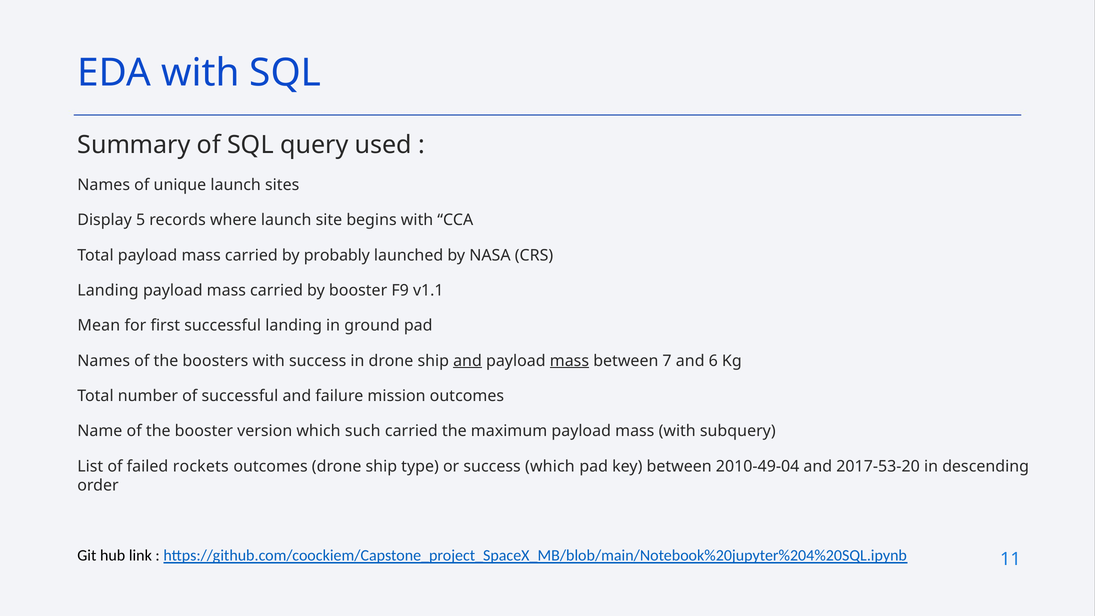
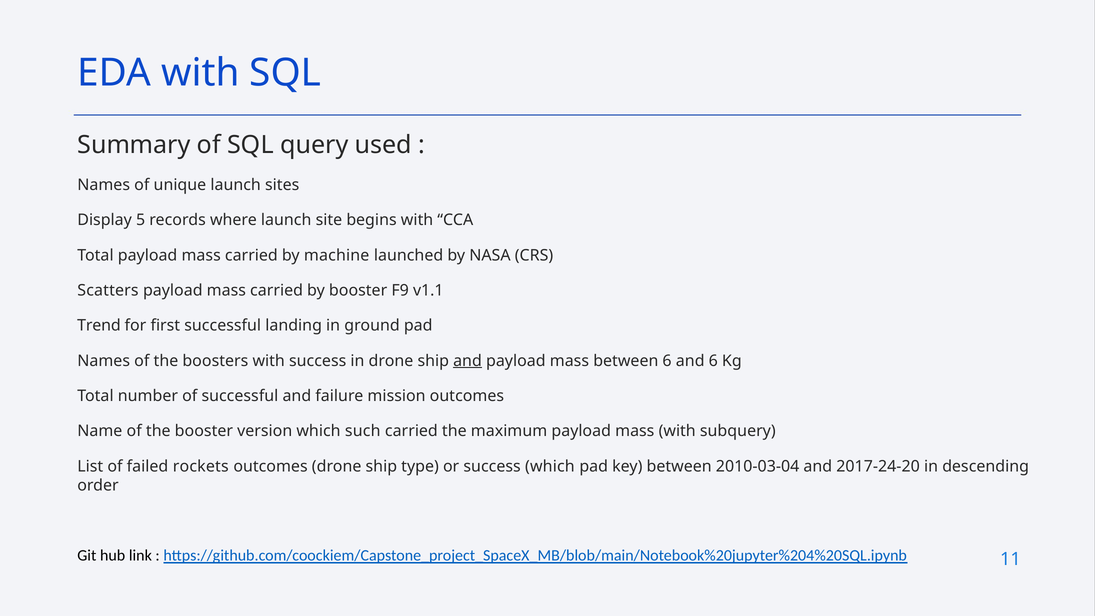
probably: probably -> machine
Landing at (108, 290): Landing -> Scatters
Mean: Mean -> Trend
mass at (569, 361) underline: present -> none
between 7: 7 -> 6
2010-49-04: 2010-49-04 -> 2010-03-04
2017-53-20: 2017-53-20 -> 2017-24-20
